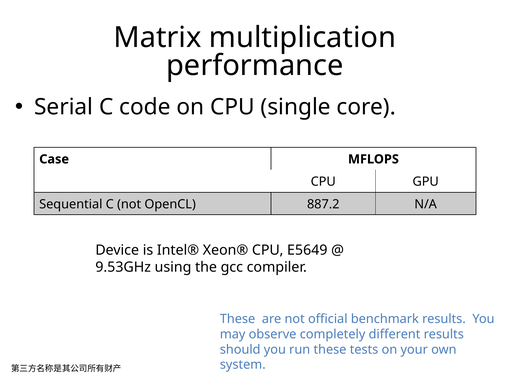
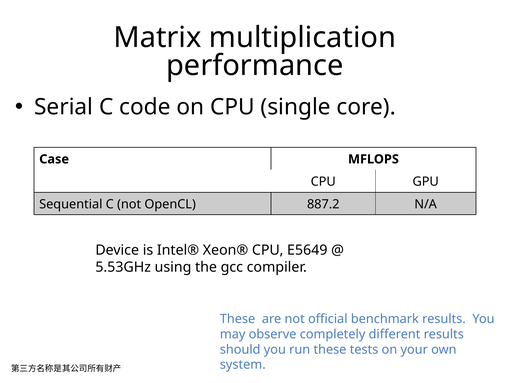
9.53GHz: 9.53GHz -> 5.53GHz
